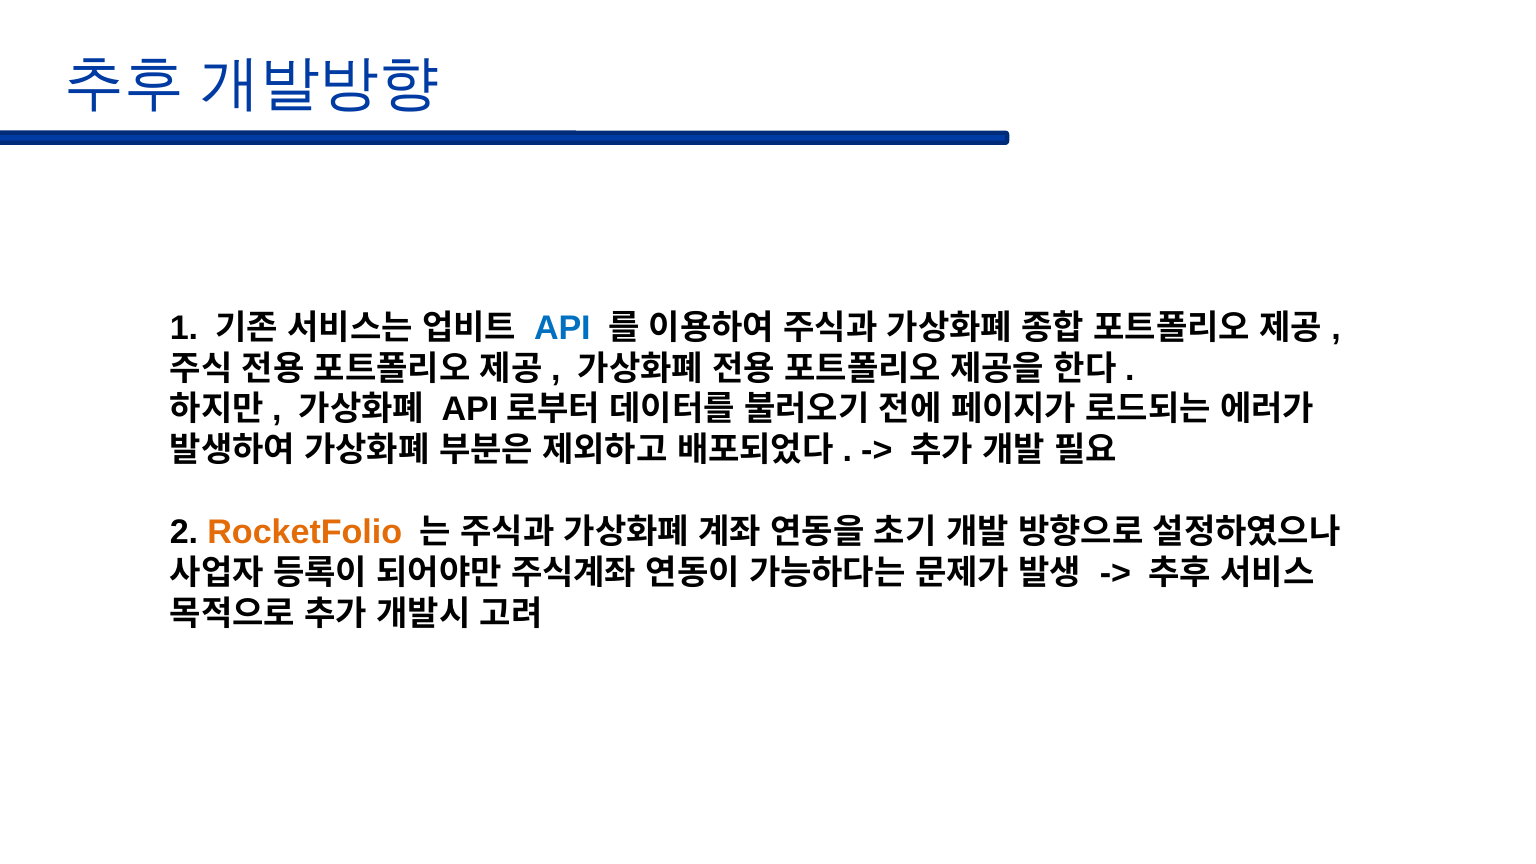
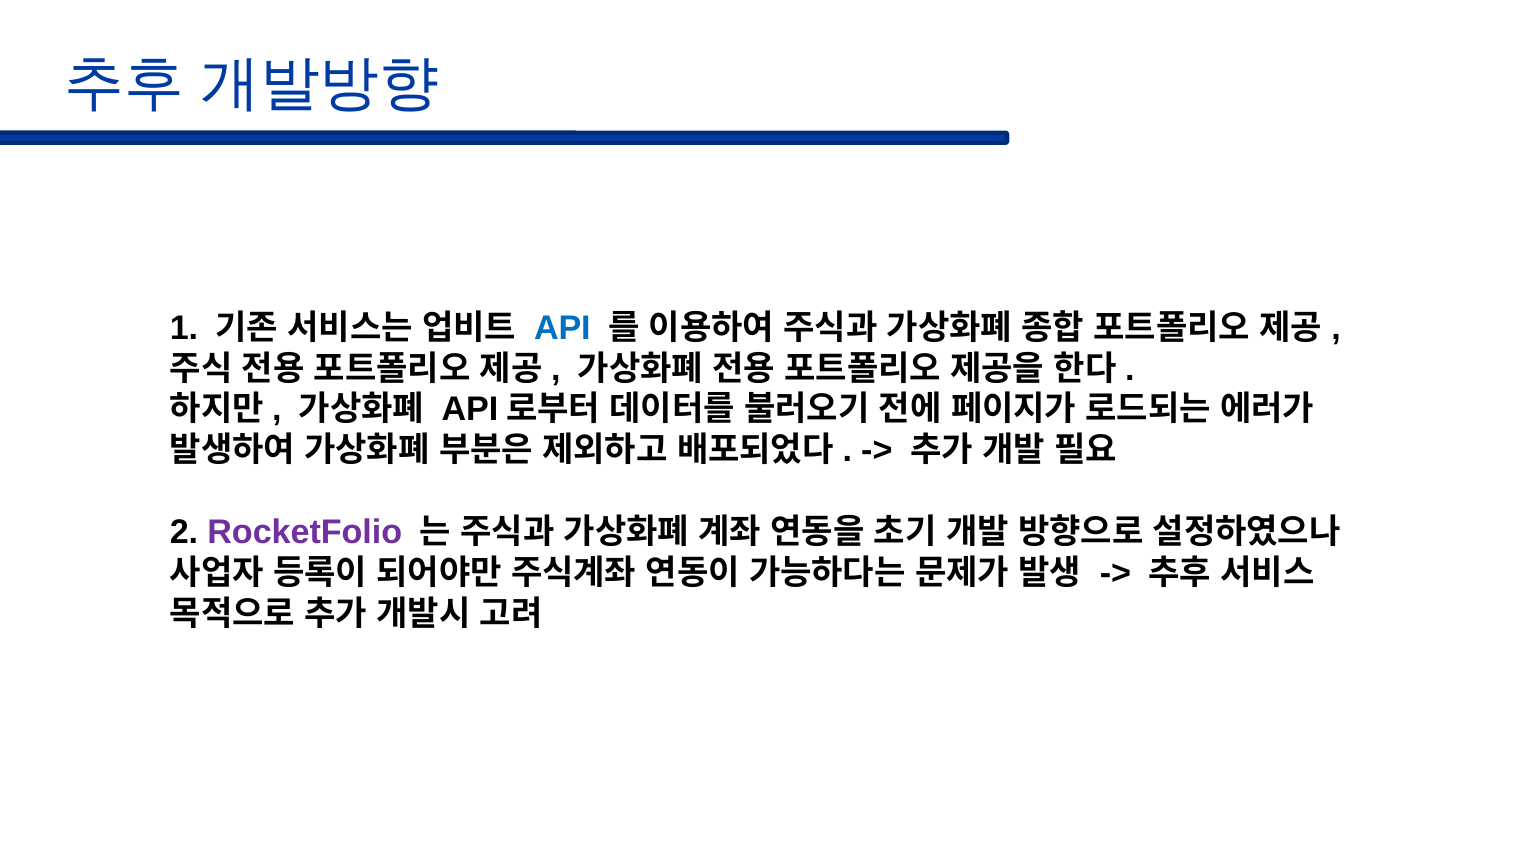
RocketFolio colour: orange -> purple
